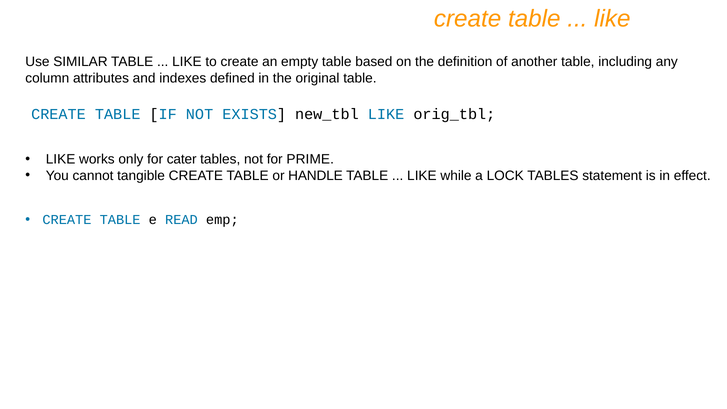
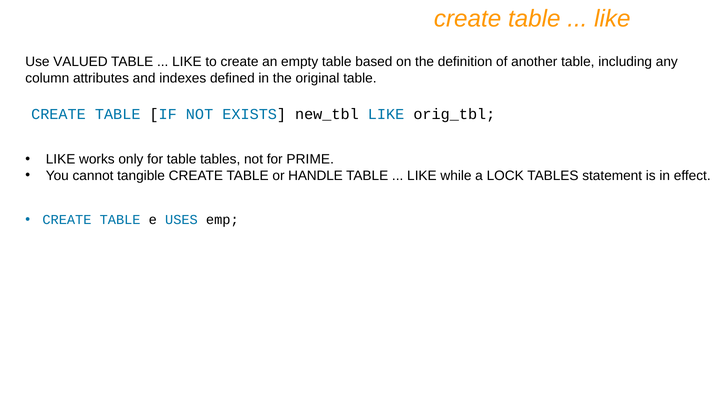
SIMILAR: SIMILAR -> VALUED
for cater: cater -> table
READ: READ -> USES
